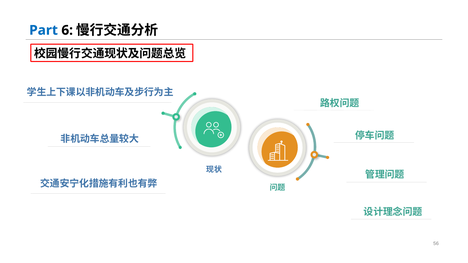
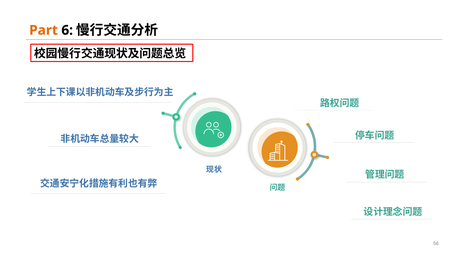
Part colour: blue -> orange
